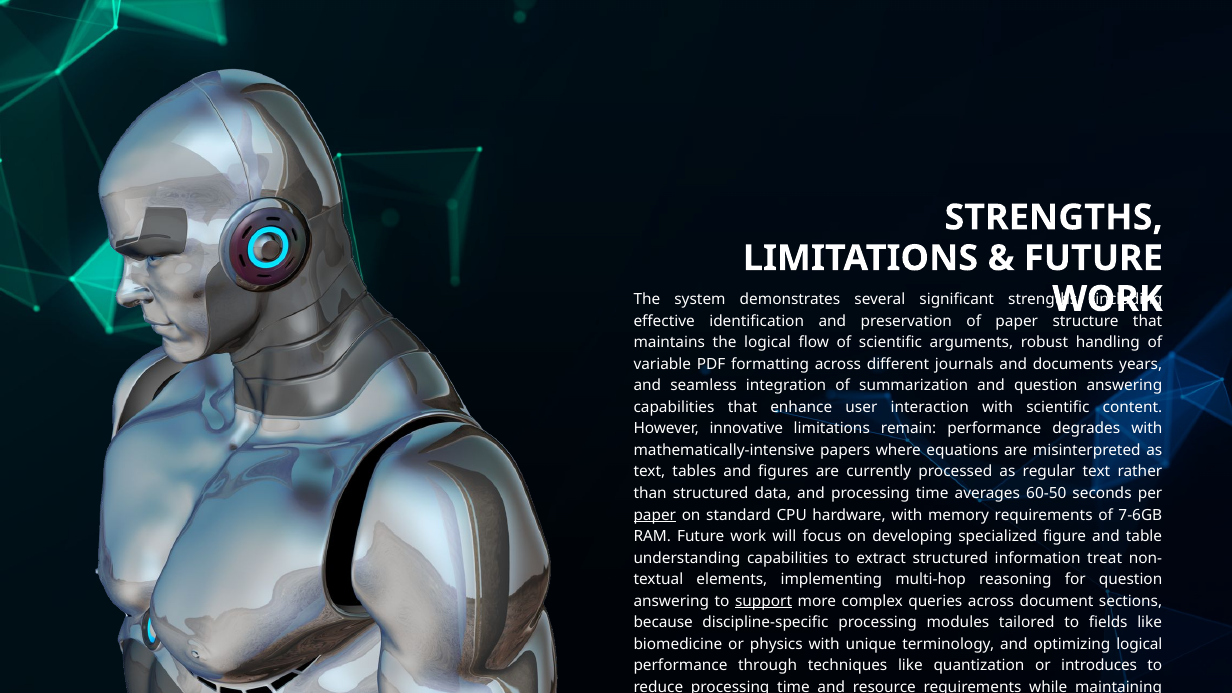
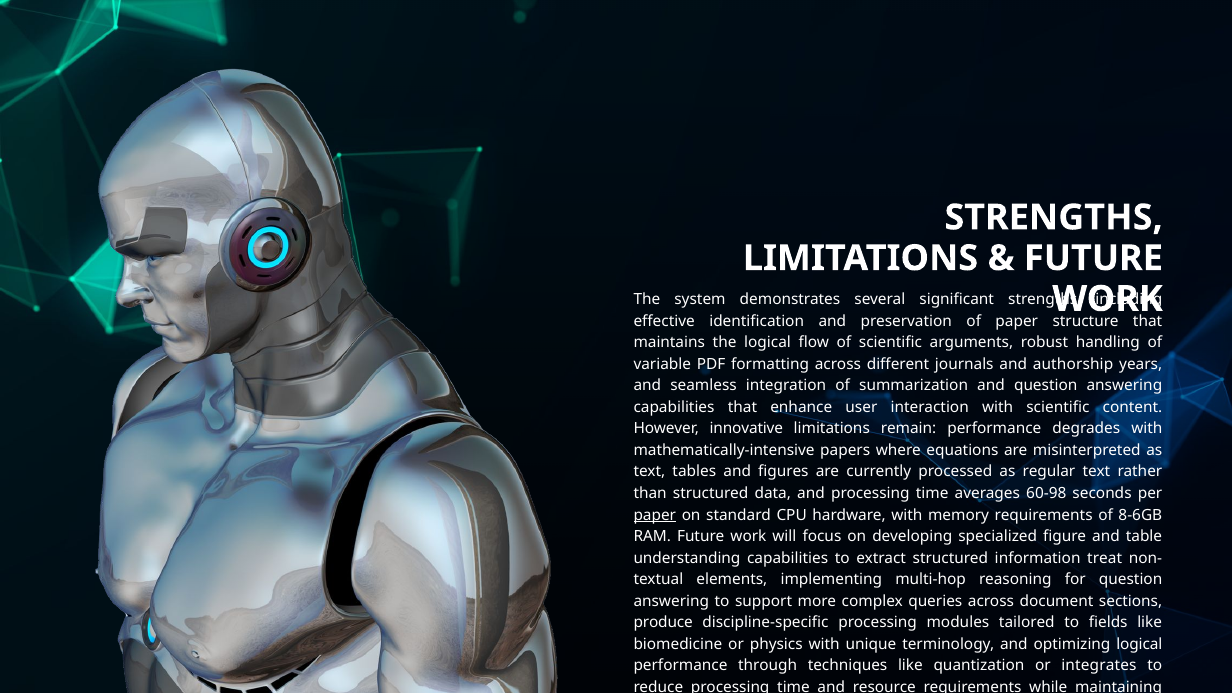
documents: documents -> authorship
60-50: 60-50 -> 60-98
7-6GB: 7-6GB -> 8-6GB
support underline: present -> none
because: because -> produce
introduces: introduces -> integrates
